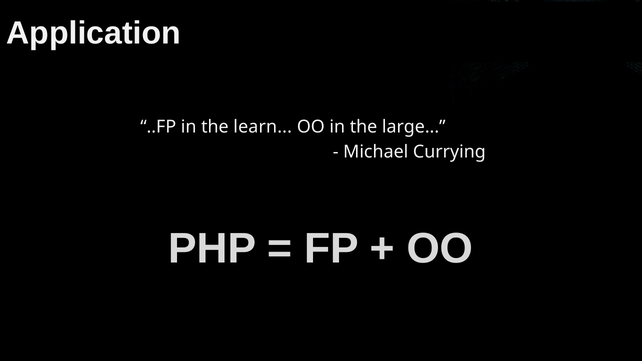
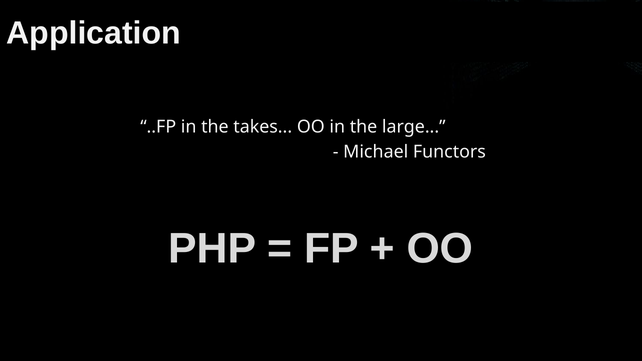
learn: learn -> takes
Currying: Currying -> Functors
